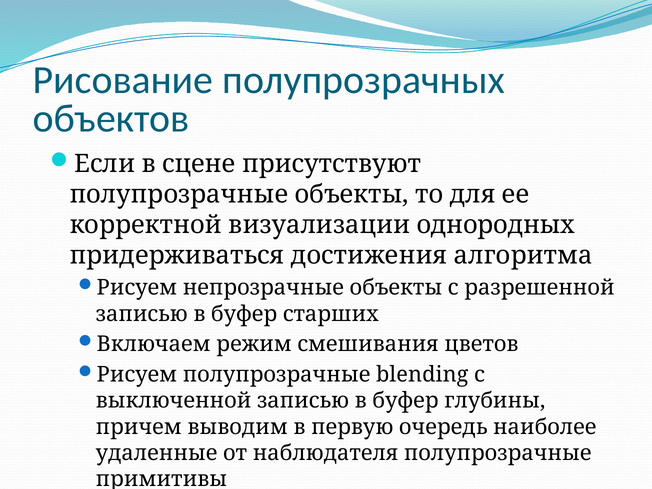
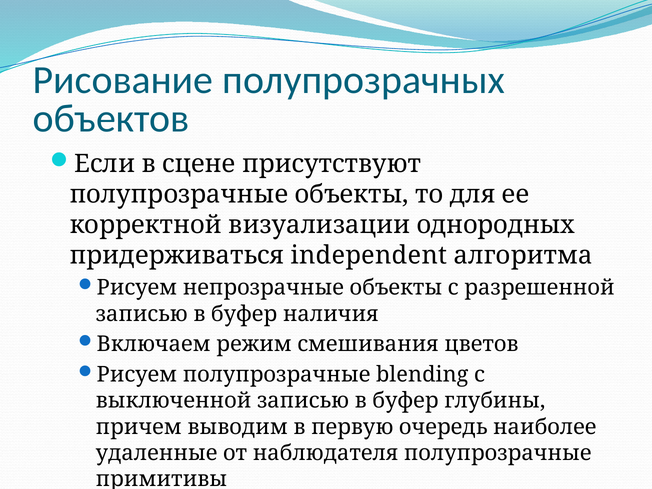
достижения: достижения -> independent
старших: старших -> наличия
